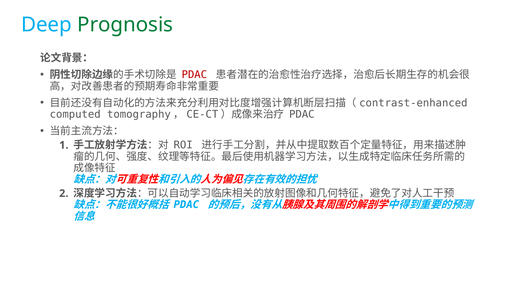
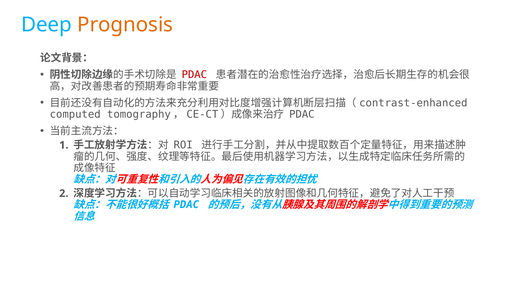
Prognosis colour: green -> orange
